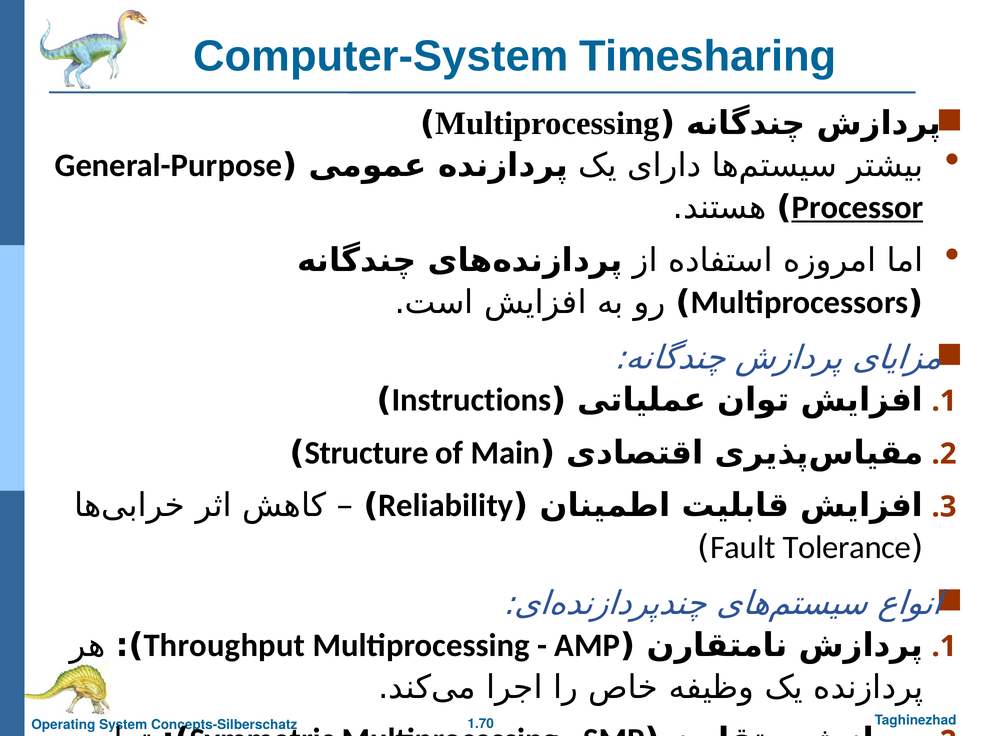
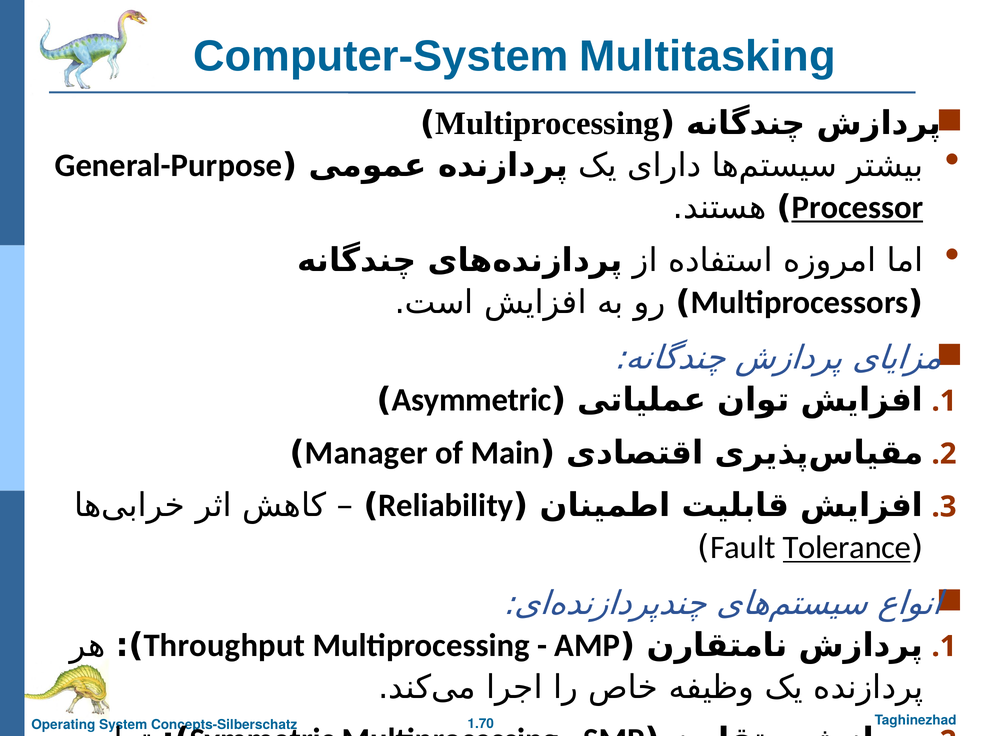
Timesharing: Timesharing -> Multitasking
Instructions: Instructions -> Asymmetric
Structure: Structure -> Manager
Tolerance underline: none -> present
